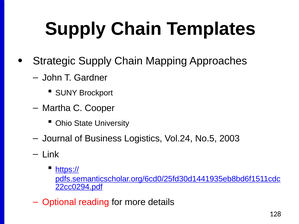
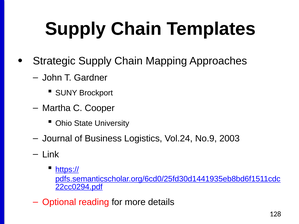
No.5: No.5 -> No.9
